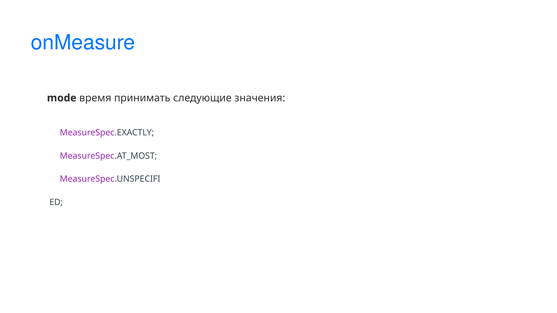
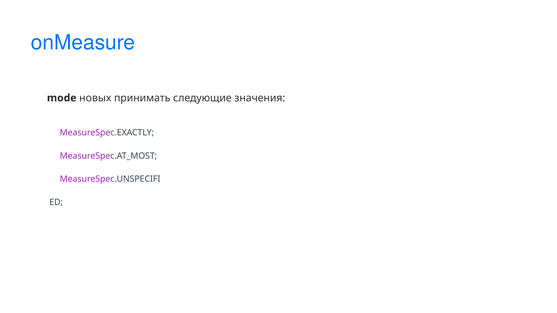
время: время -> новых
